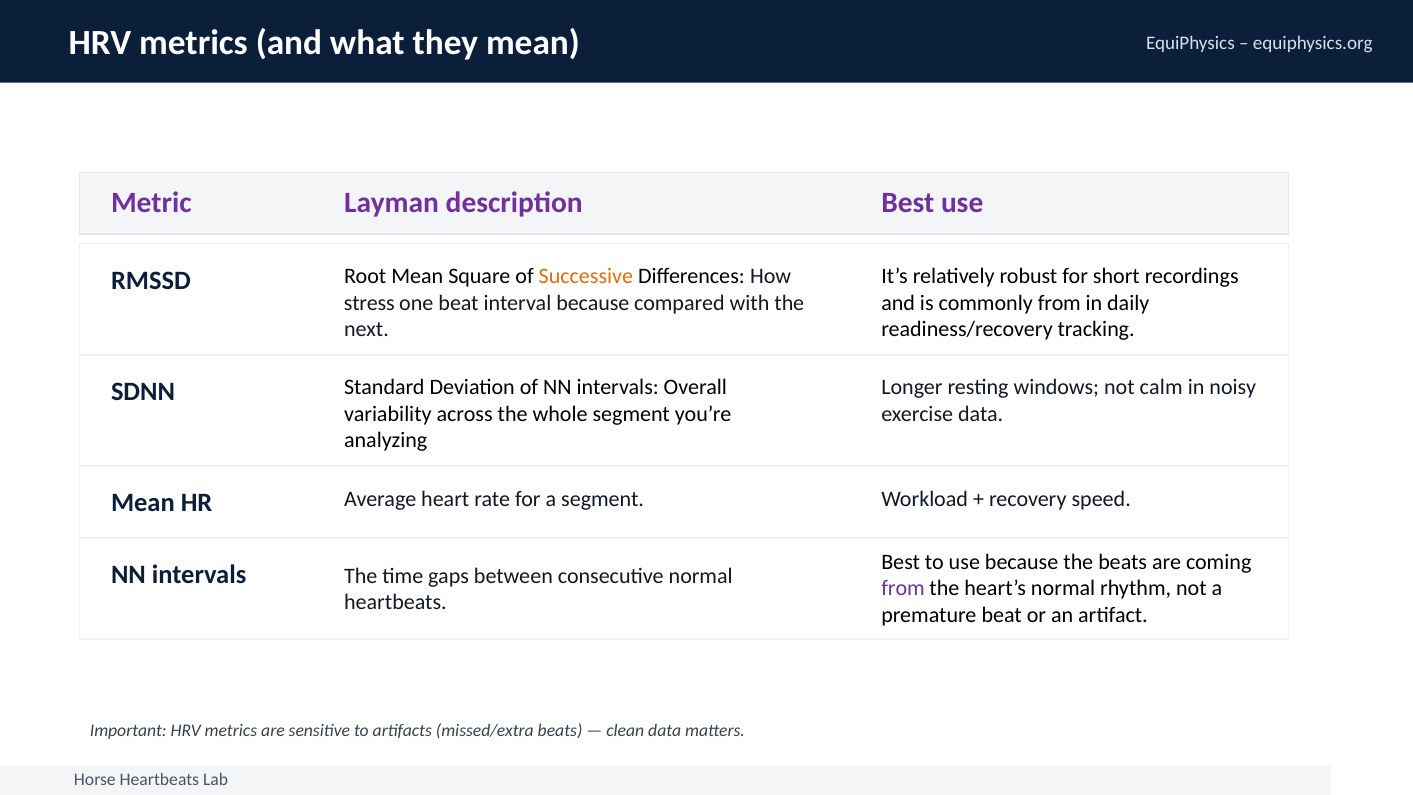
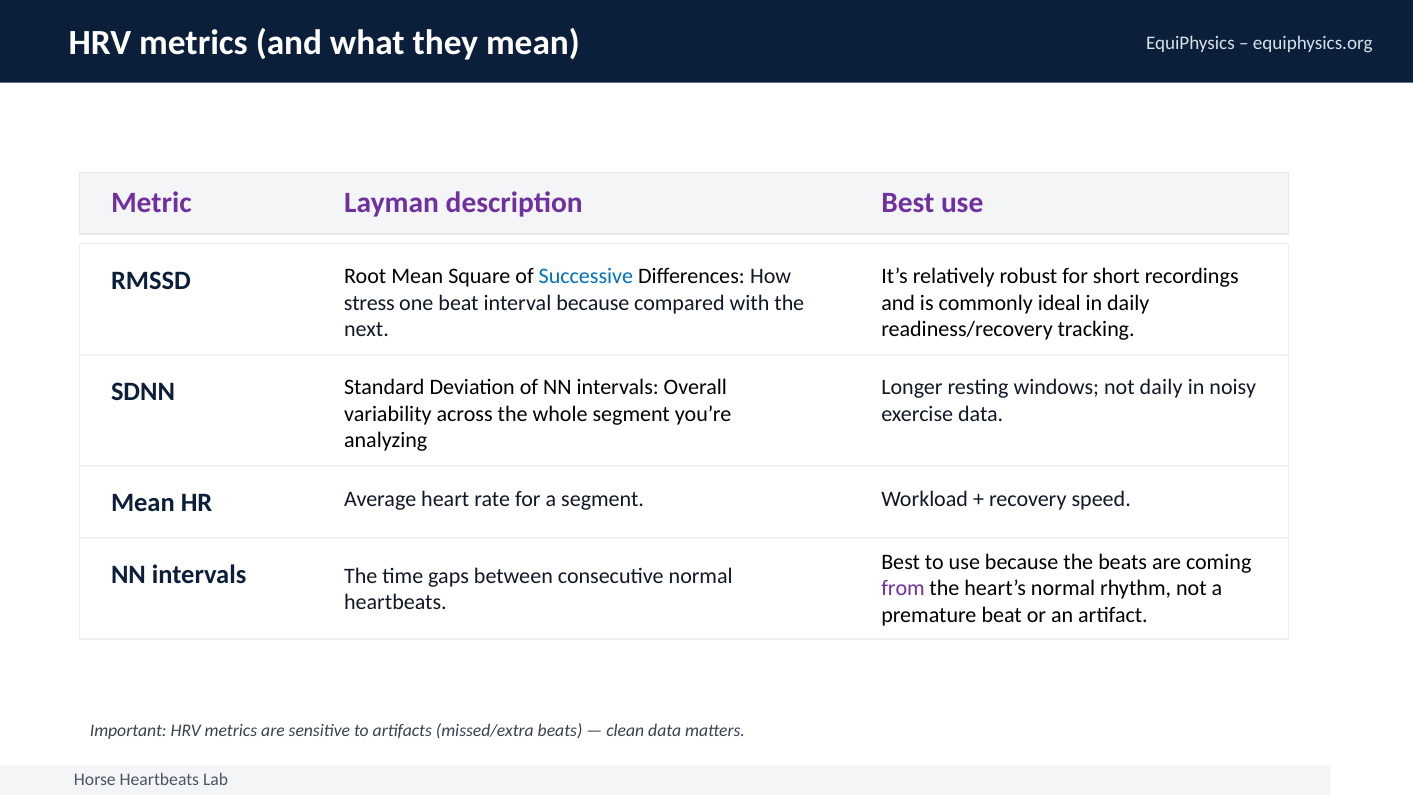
Successive colour: orange -> blue
commonly from: from -> ideal
not calm: calm -> daily
